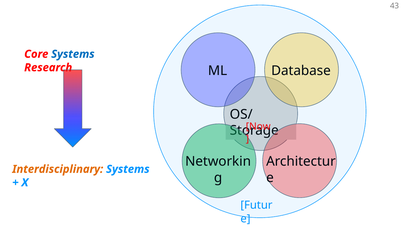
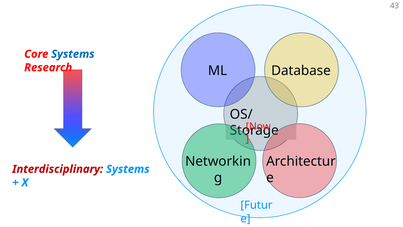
Interdisciplinary colour: orange -> red
